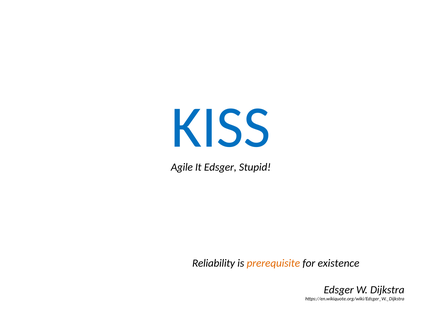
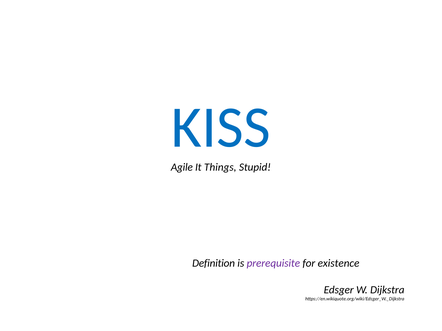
It Edsger: Edsger -> Things
Reliability: Reliability -> Definition
prerequisite colour: orange -> purple
